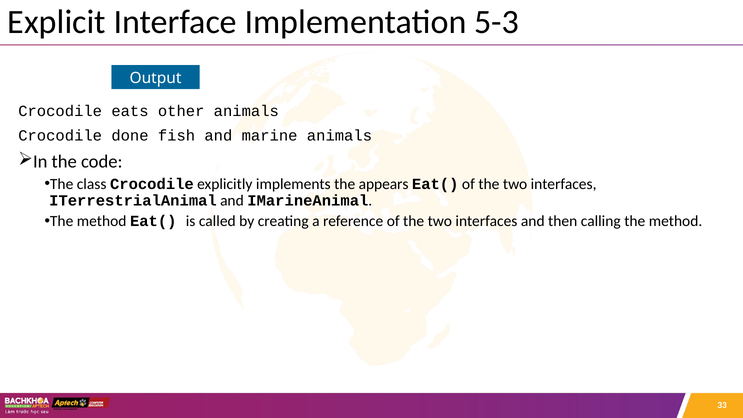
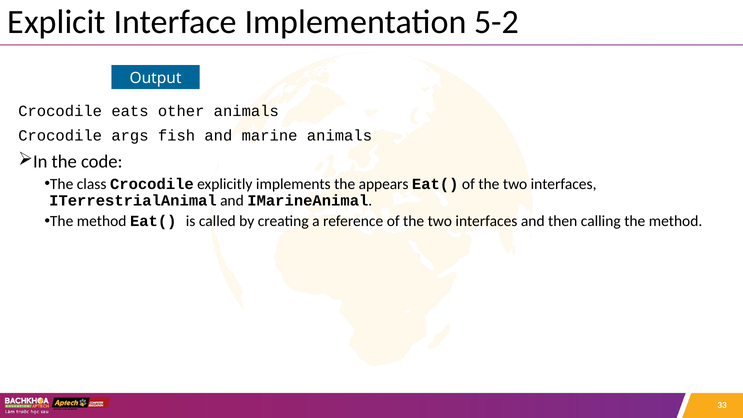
5-3: 5-3 -> 5-2
done: done -> args
